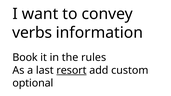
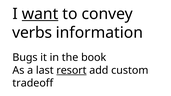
want underline: none -> present
Book: Book -> Bugs
rules: rules -> book
optional: optional -> tradeoff
